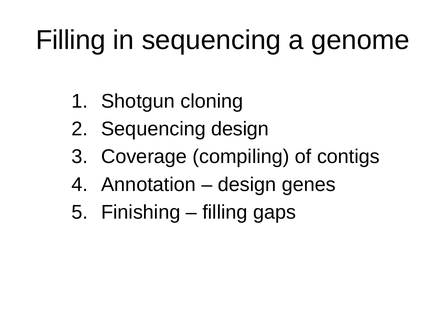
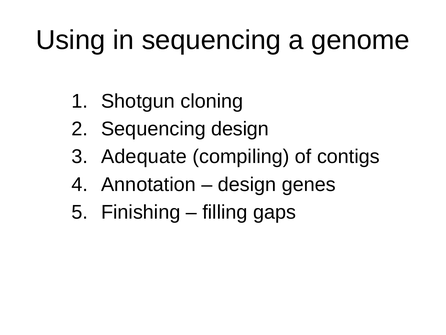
Filling at (71, 40): Filling -> Using
Coverage: Coverage -> Adequate
